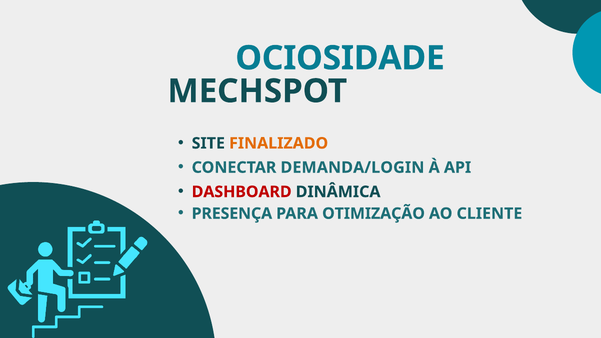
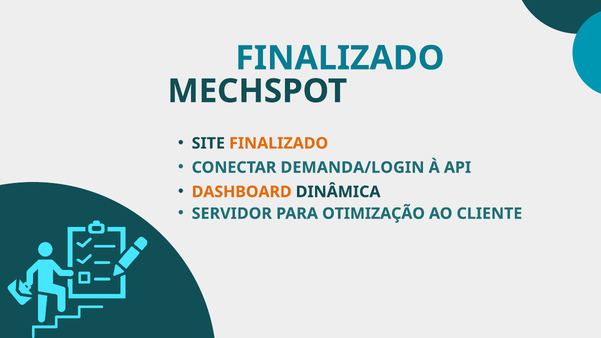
OCIOSIDADE at (340, 58): OCIOSIDADE -> FINALIZADO
DASHBOARD colour: red -> orange
PRESENÇA: PRESENÇA -> SERVIDOR
